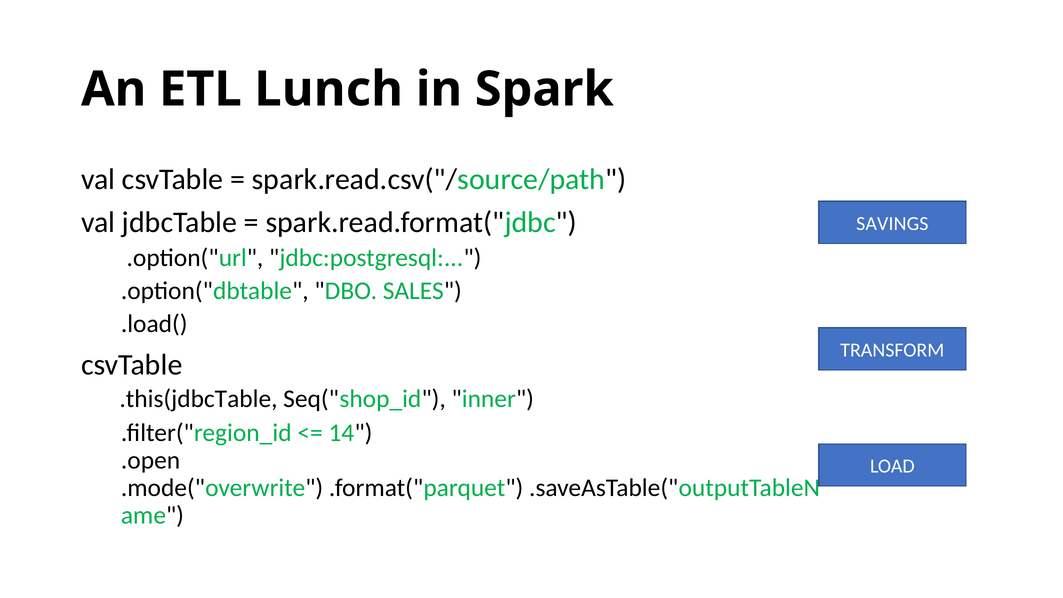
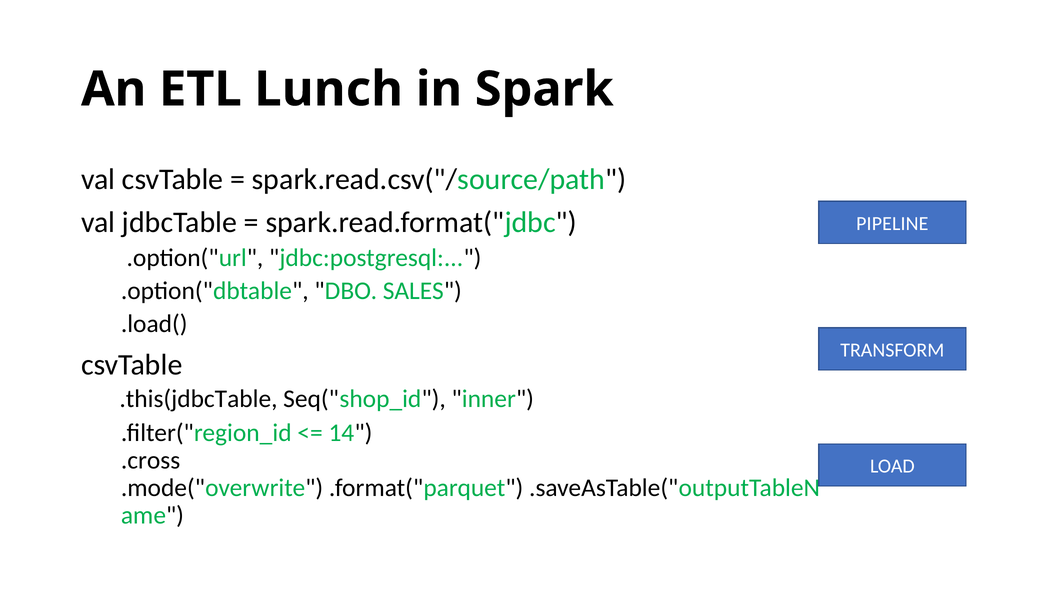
SAVINGS: SAVINGS -> PIPELINE
.open: .open -> .cross
